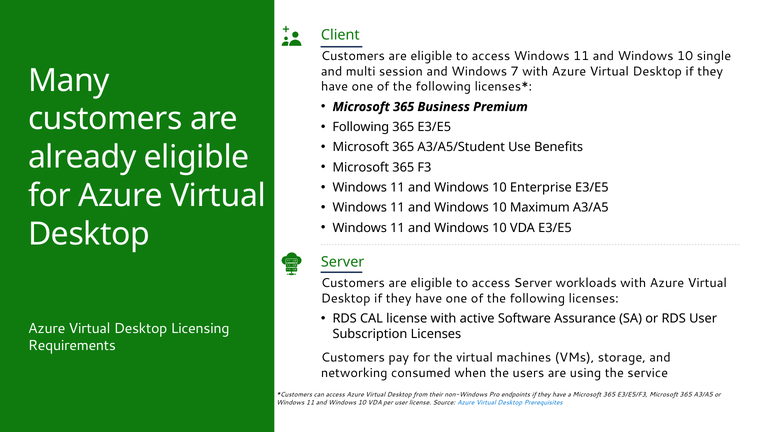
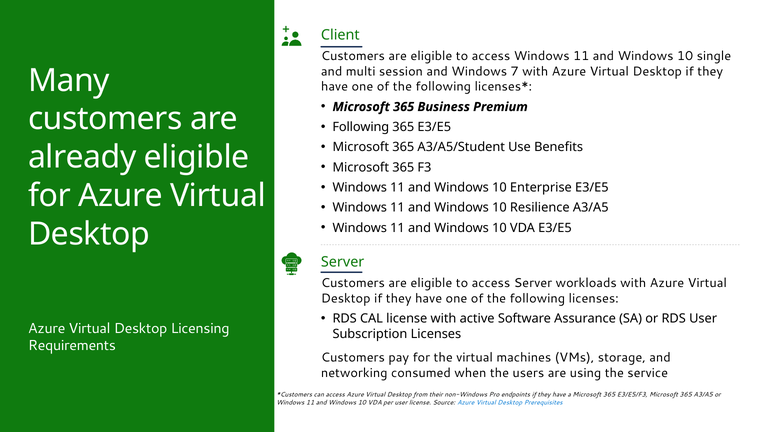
Maximum: Maximum -> Resilience
